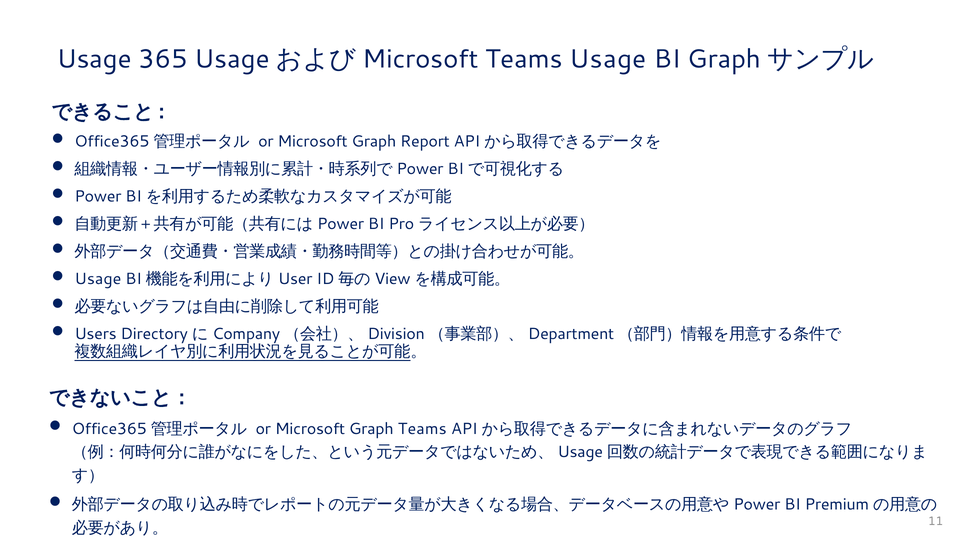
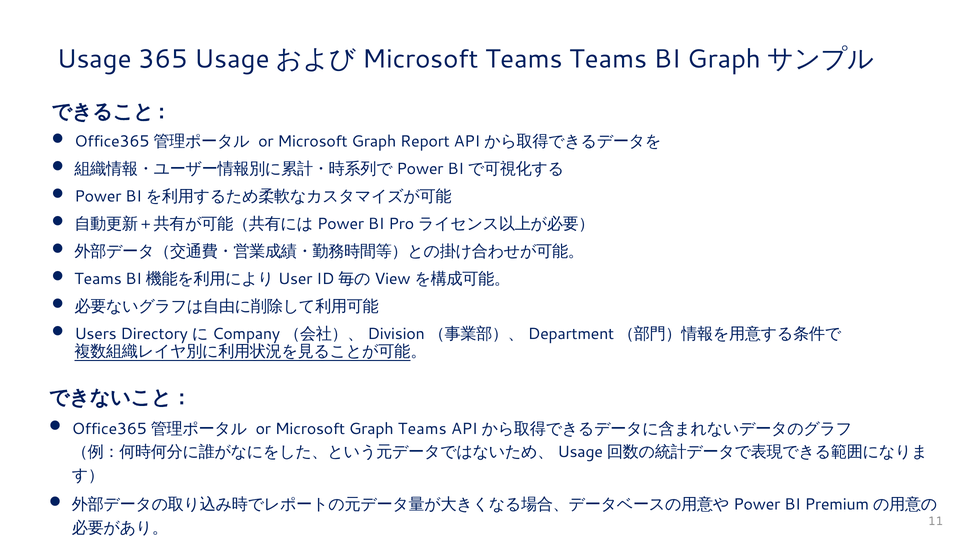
Teams Usage: Usage -> Teams
Usage at (98, 279): Usage -> Teams
